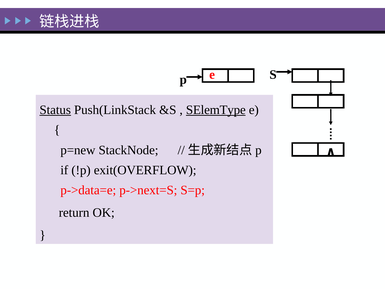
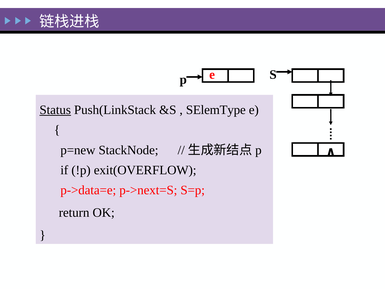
SElemType underline: present -> none
